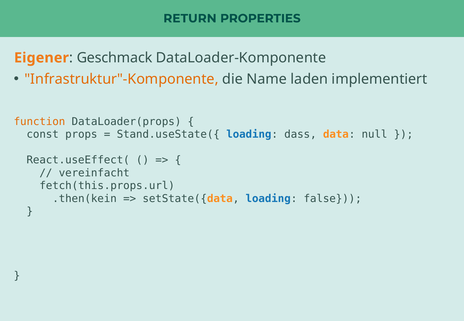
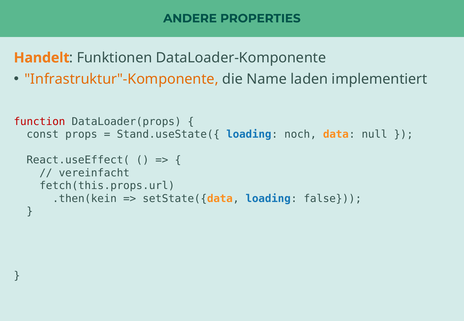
RETURN: RETURN -> ANDERE
Eigener: Eigener -> Handelt
Geschmack: Geschmack -> Funktionen
function colour: orange -> red
dass: dass -> noch
